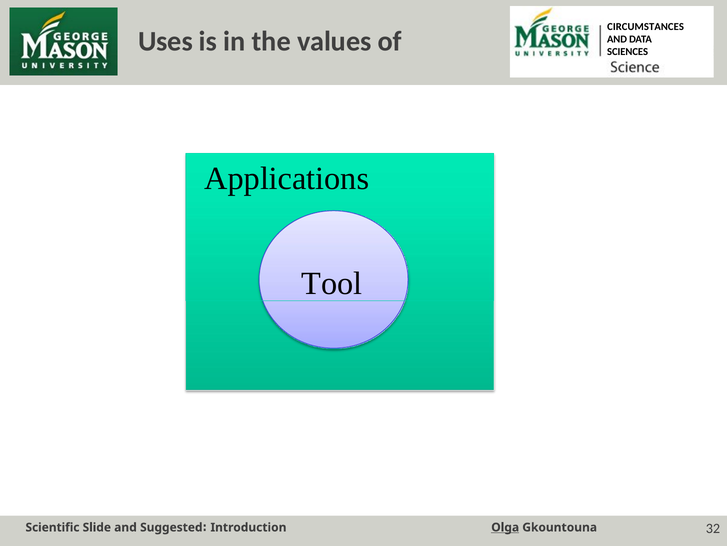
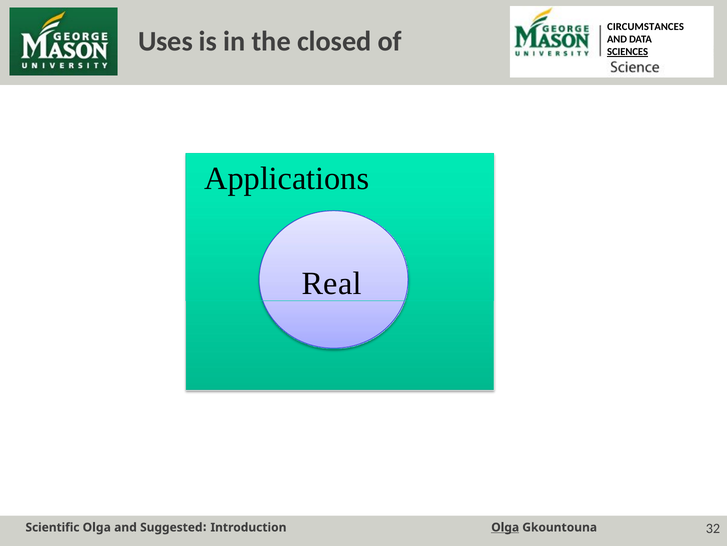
values: values -> closed
SCIENCES underline: none -> present
Tool: Tool -> Real
Scientific Slide: Slide -> Olga
